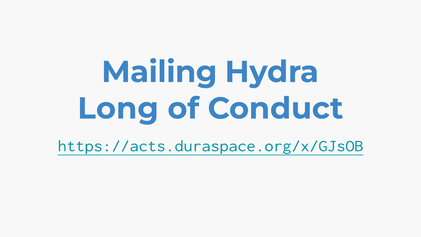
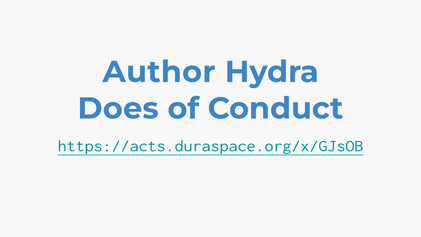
Mailing: Mailing -> Author
Long: Long -> Does
